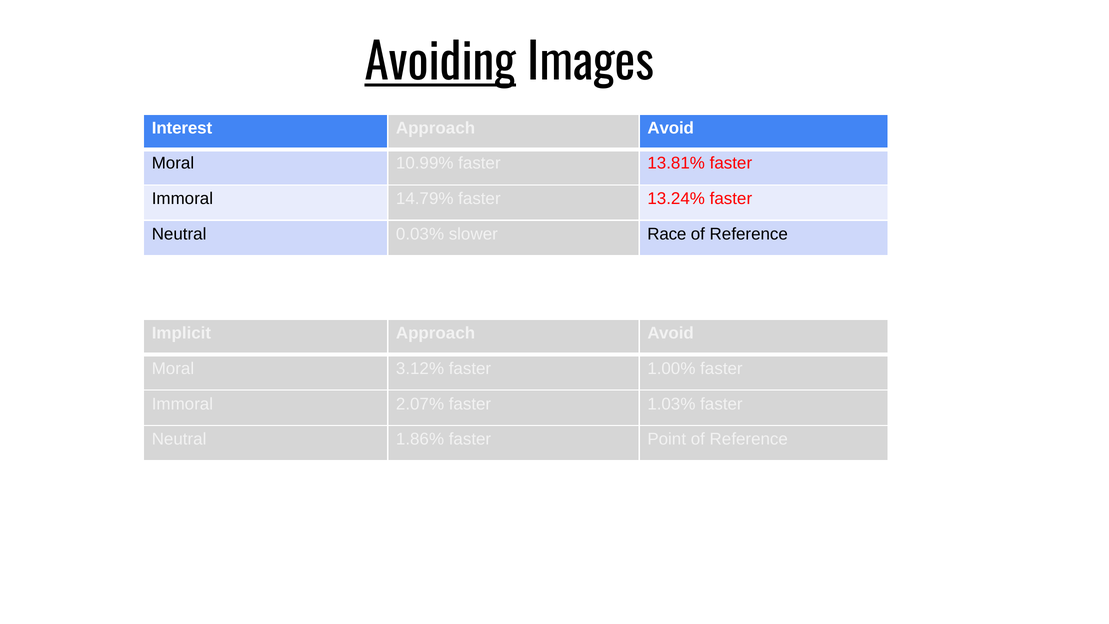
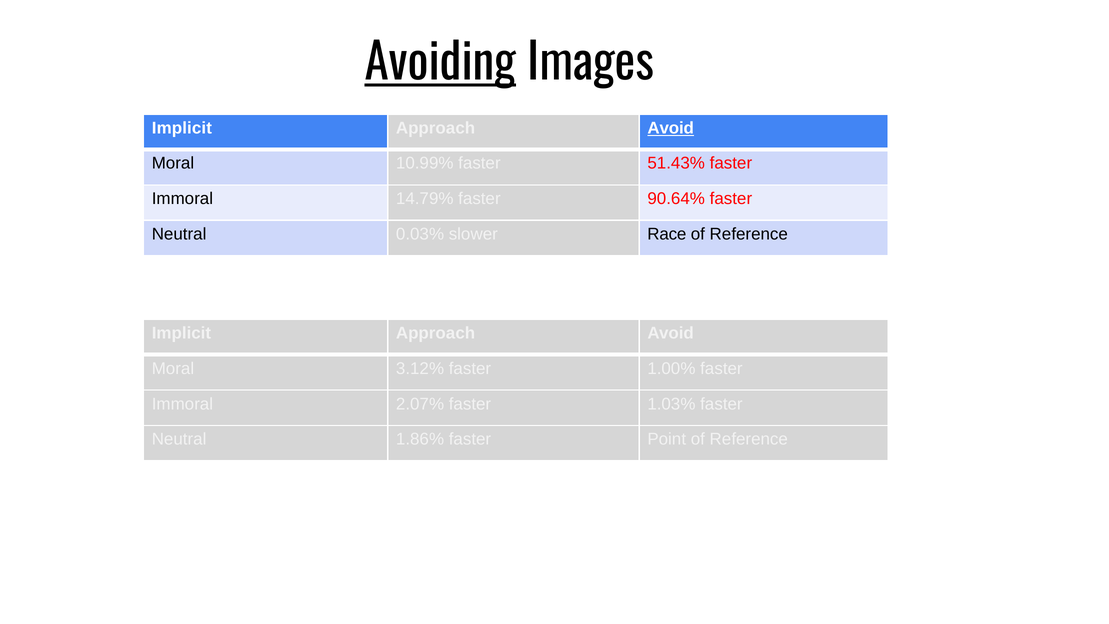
Interest at (182, 128): Interest -> Implicit
Avoid at (671, 128) underline: none -> present
13.81%: 13.81% -> 51.43%
13.24%: 13.24% -> 90.64%
